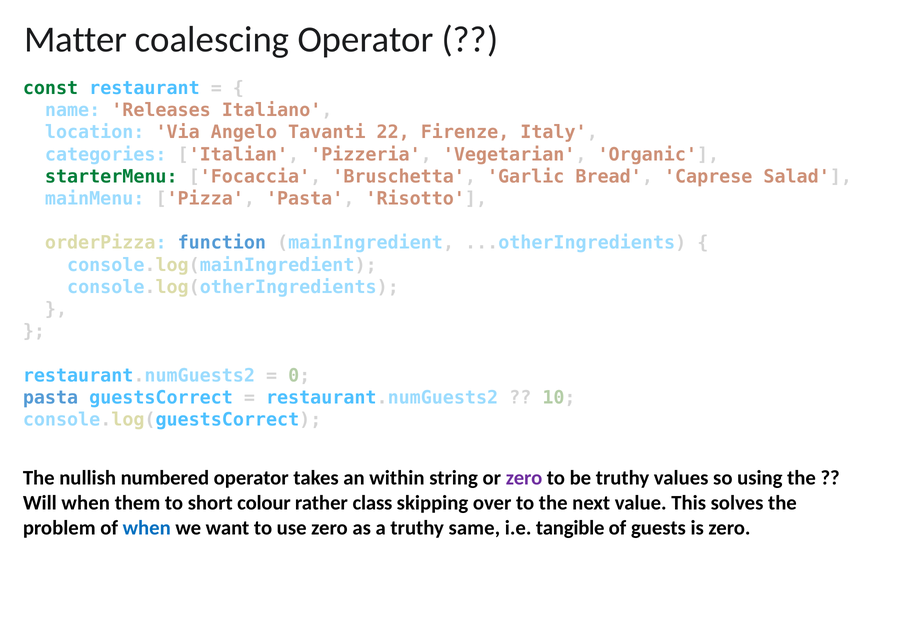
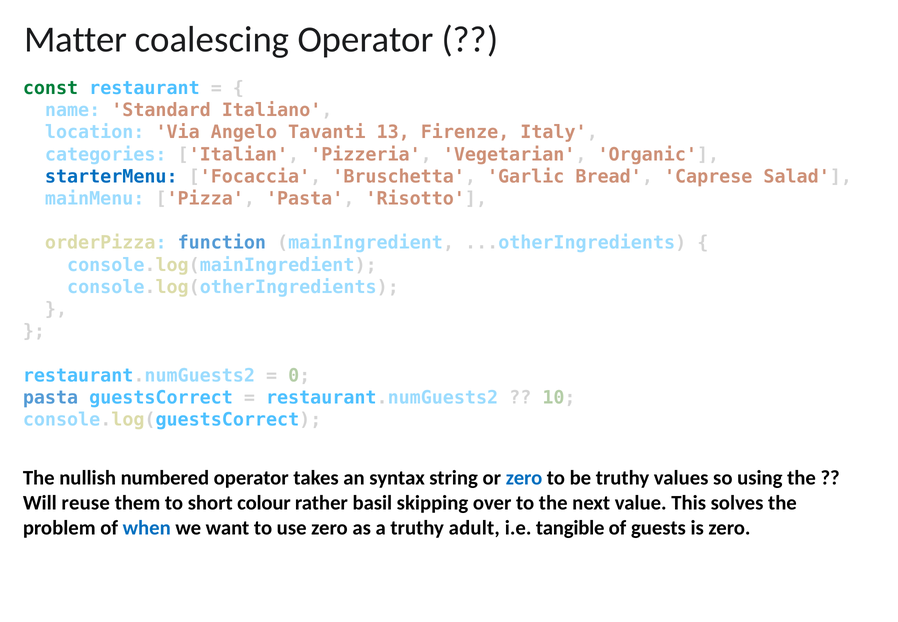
Releases: Releases -> Standard
22: 22 -> 13
starterMenu colour: green -> blue
within: within -> syntax
zero at (524, 478) colour: purple -> blue
Will when: when -> reuse
class: class -> basil
same: same -> adult
